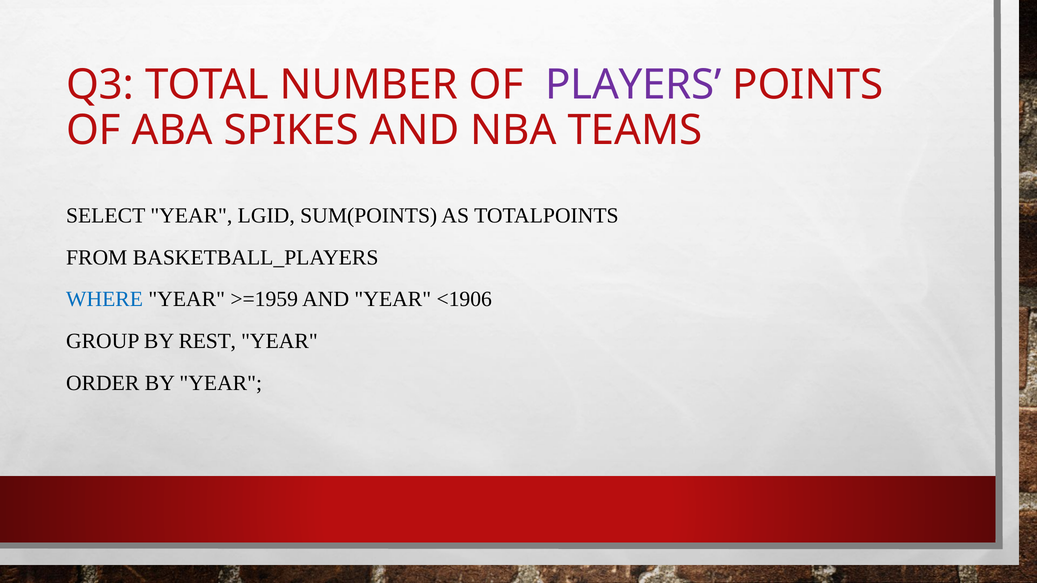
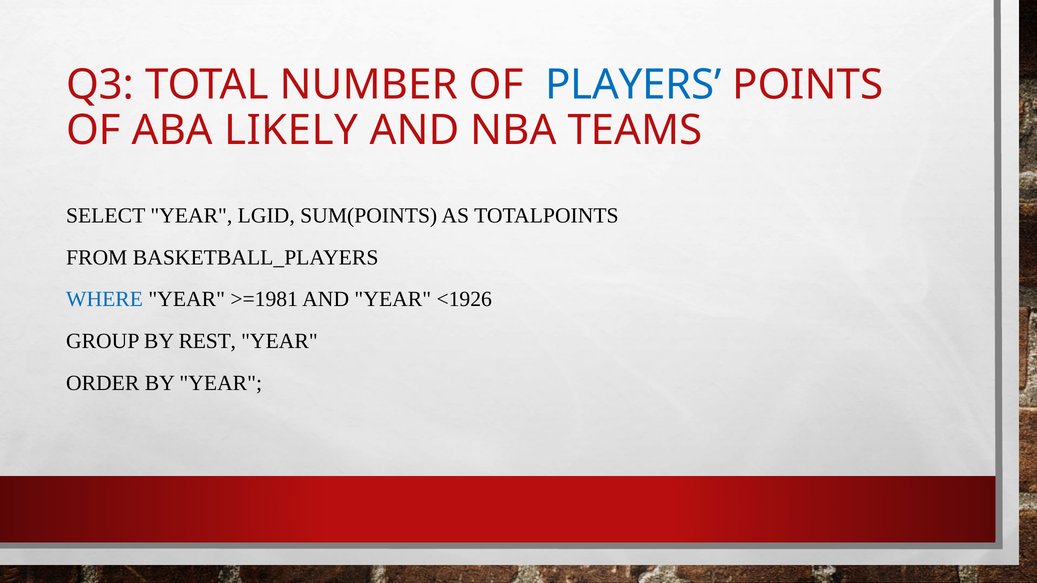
PLAYERS colour: purple -> blue
SPIKES: SPIKES -> LIKELY
>=1959: >=1959 -> >=1981
<1906: <1906 -> <1926
